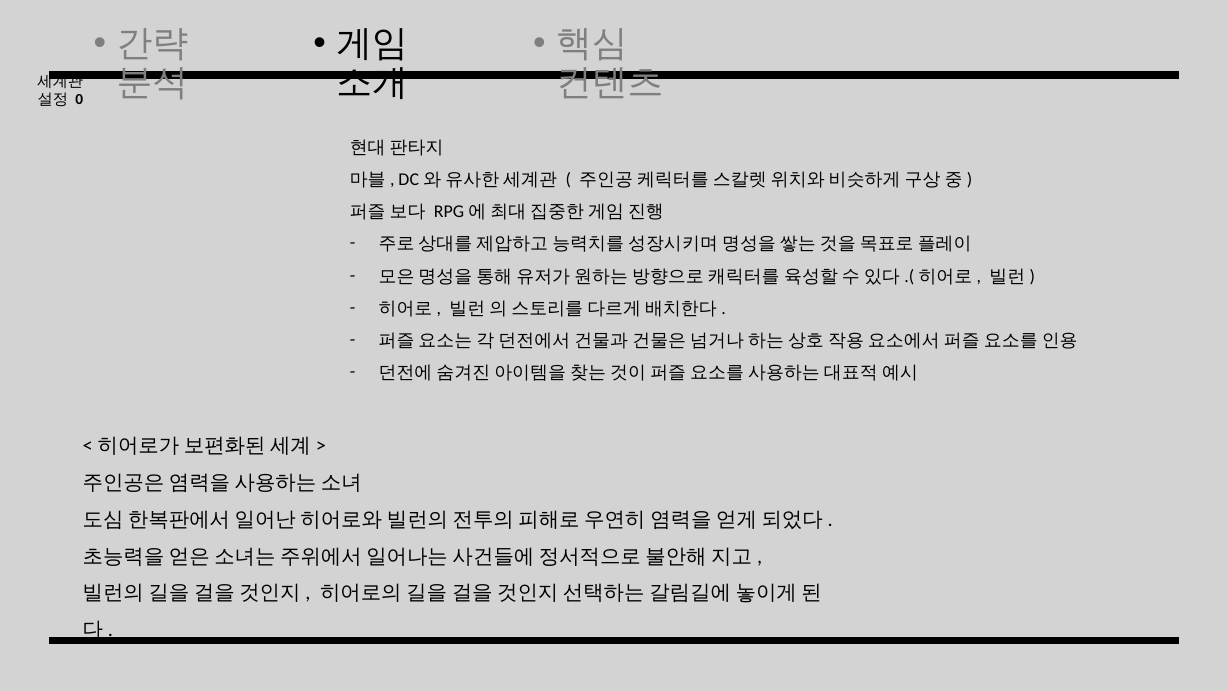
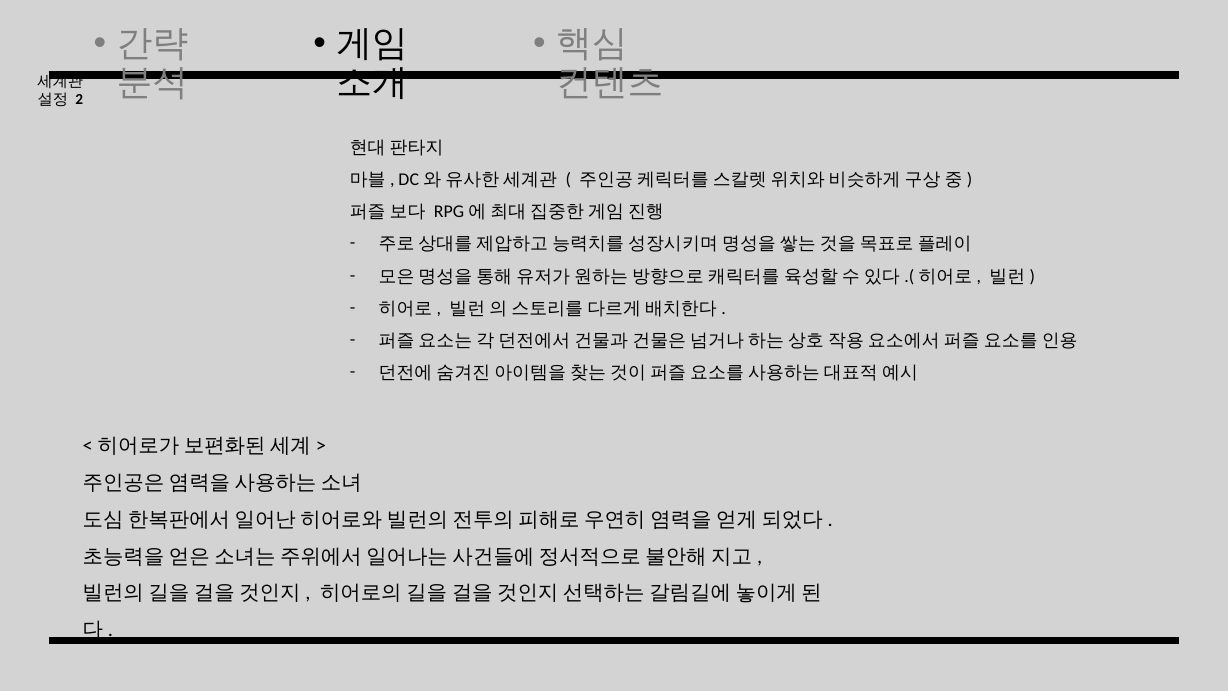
0: 0 -> 2
